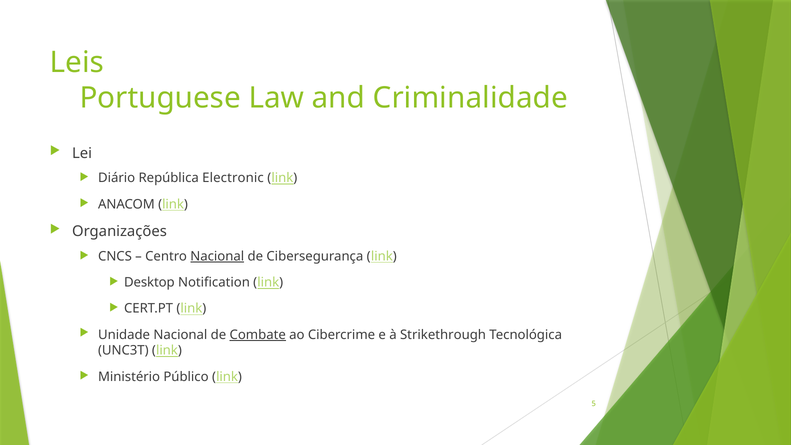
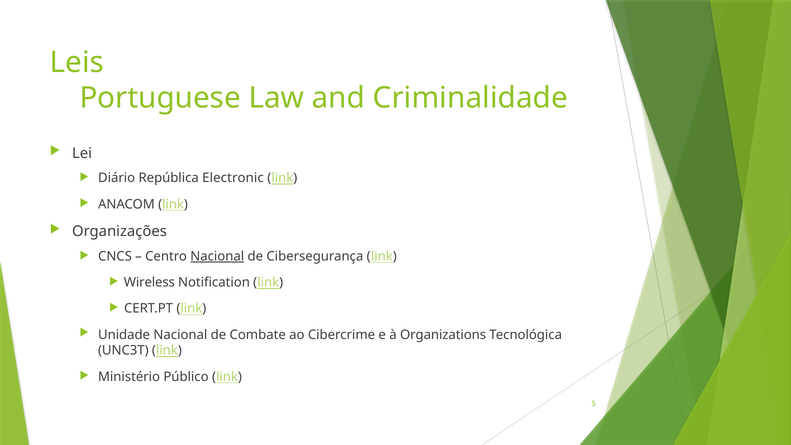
Desktop: Desktop -> Wireless
Combate underline: present -> none
Strikethrough: Strikethrough -> Organizations
